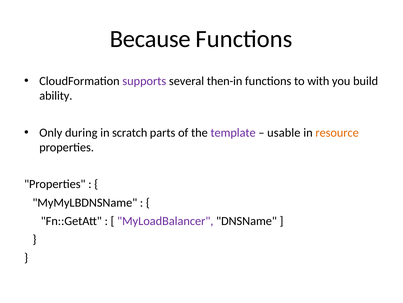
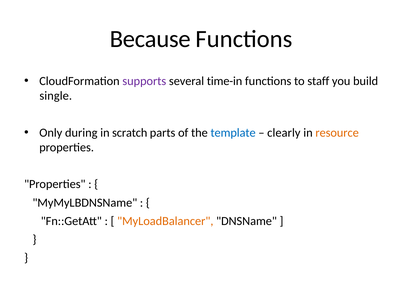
then-in: then-in -> time-in
with: with -> staff
ability: ability -> single
template colour: purple -> blue
usable: usable -> clearly
MyLoadBalancer colour: purple -> orange
